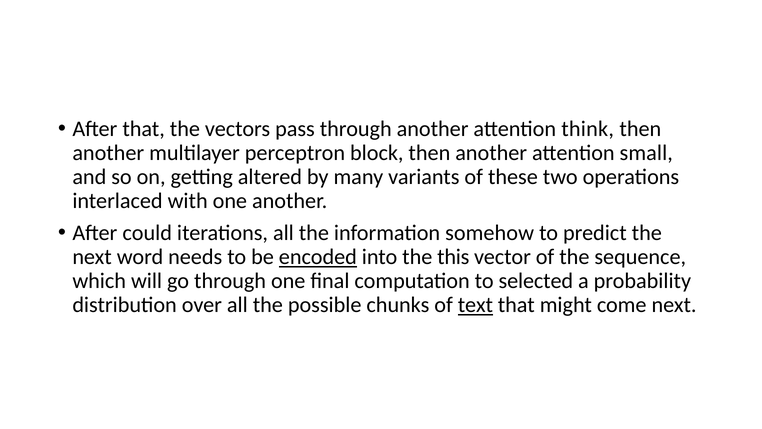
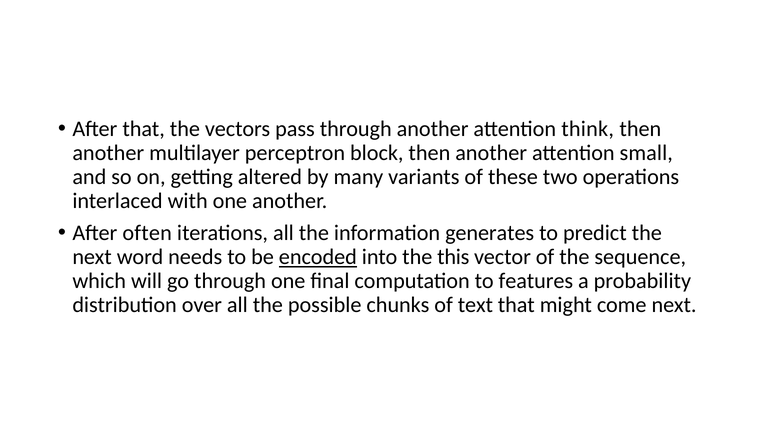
could: could -> often
somehow: somehow -> generates
selected: selected -> features
text underline: present -> none
